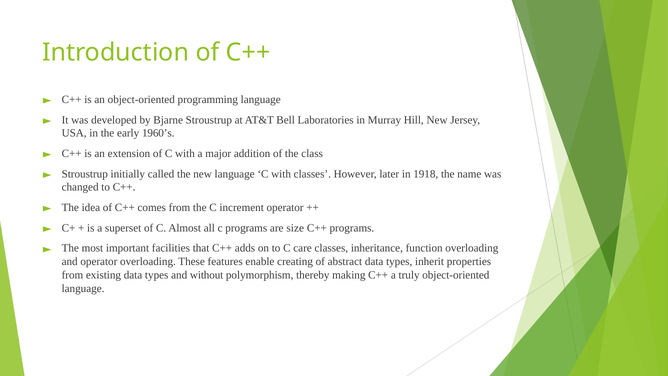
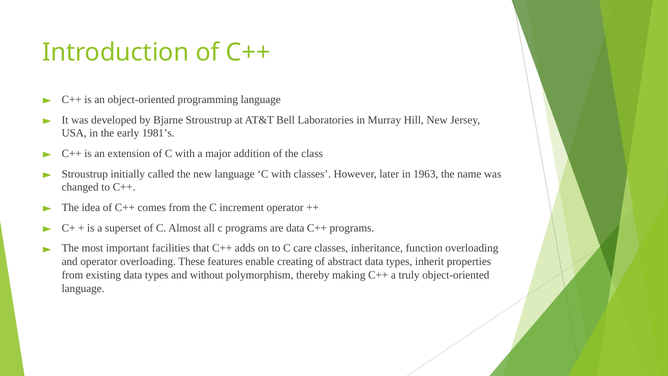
1960’s: 1960’s -> 1981’s
1918: 1918 -> 1963
are size: size -> data
